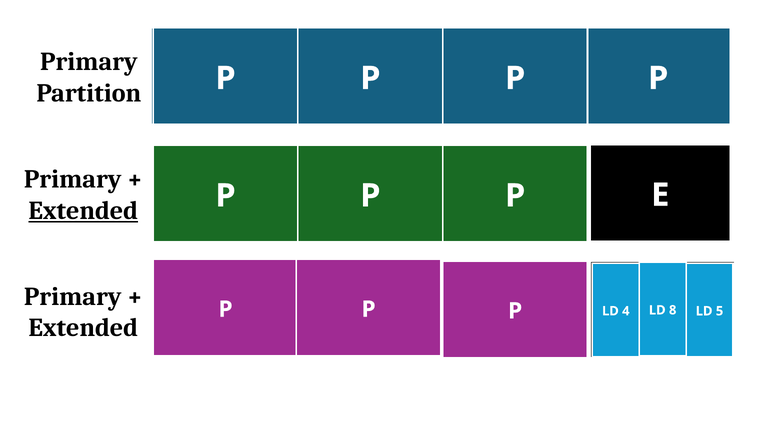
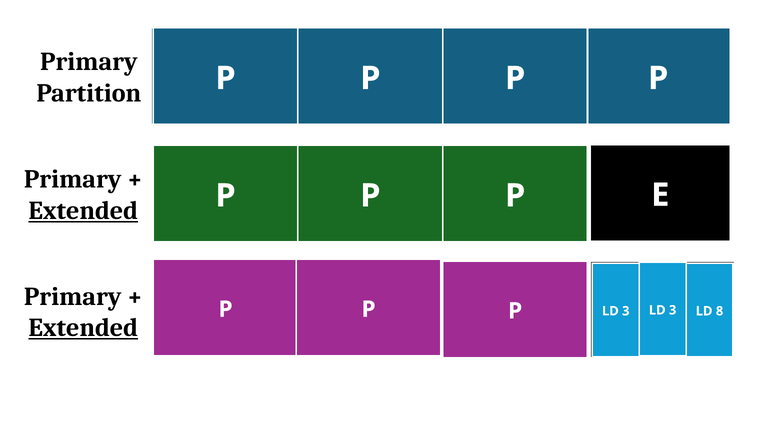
4 at (626, 311): 4 -> 3
8 at (673, 310): 8 -> 3
5: 5 -> 8
Extended at (83, 328) underline: none -> present
